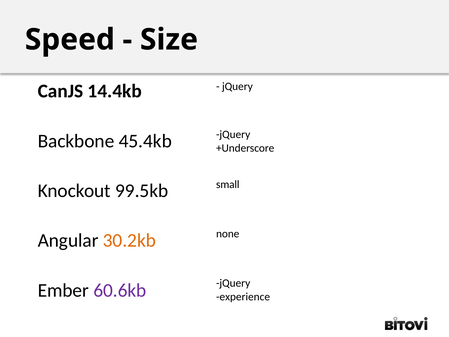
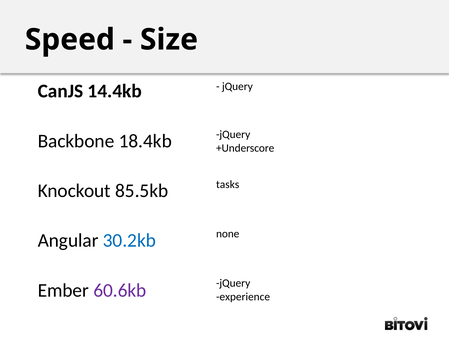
45.4kb: 45.4kb -> 18.4kb
small: small -> tasks
99.5kb: 99.5kb -> 85.5kb
30.2kb colour: orange -> blue
